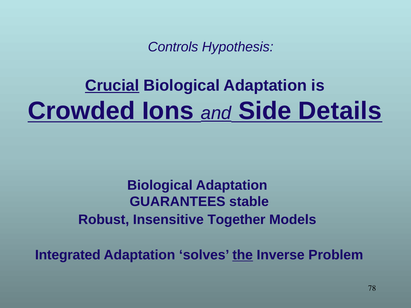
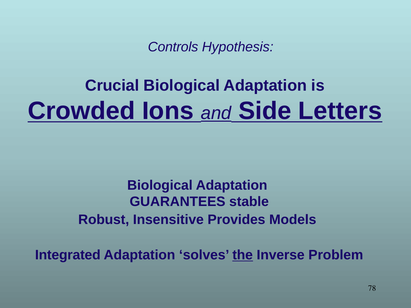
Crucial underline: present -> none
Details: Details -> Letters
Together: Together -> Provides
